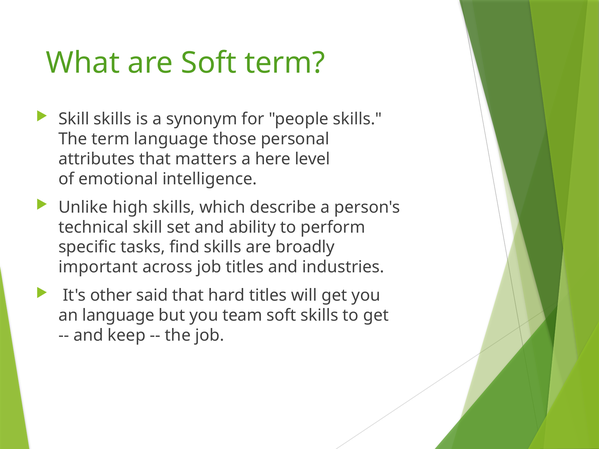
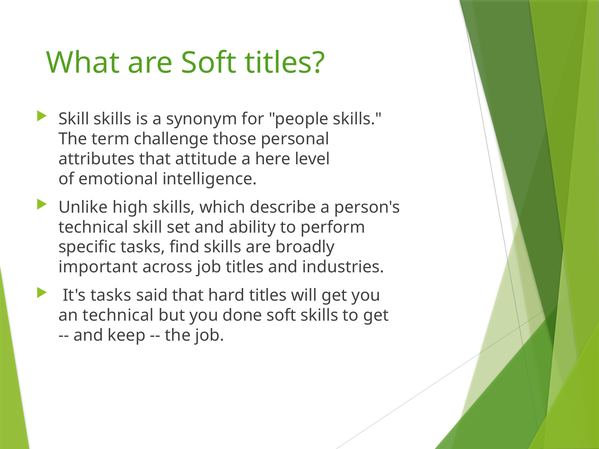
Soft term: term -> titles
term language: language -> challenge
matters: matters -> attitude
It's other: other -> tasks
an language: language -> technical
team: team -> done
